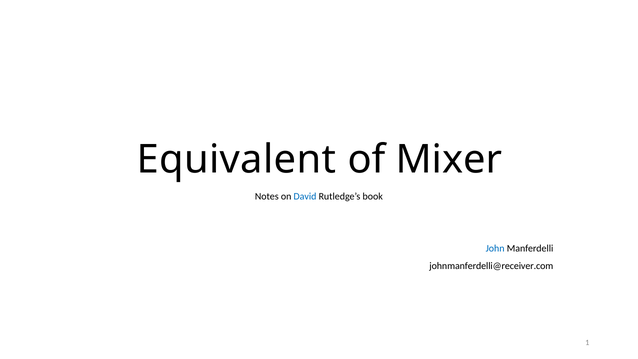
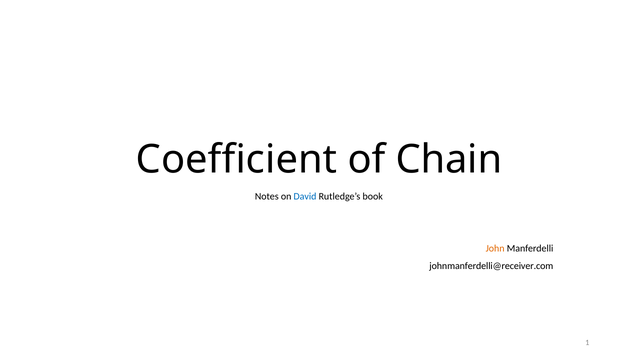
Equivalent: Equivalent -> Coefficient
Mixer: Mixer -> Chain
John colour: blue -> orange
